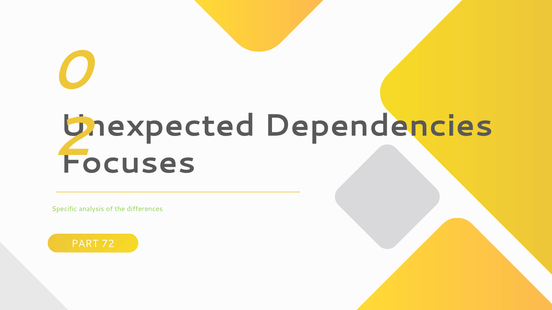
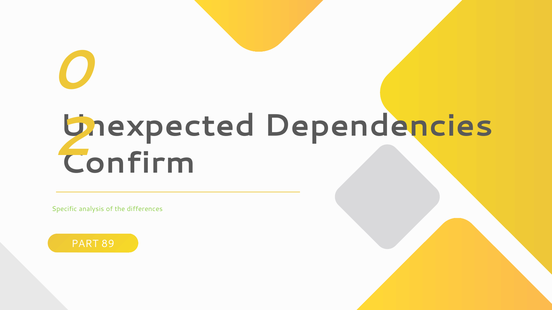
Focuses: Focuses -> Confirm
72: 72 -> 89
